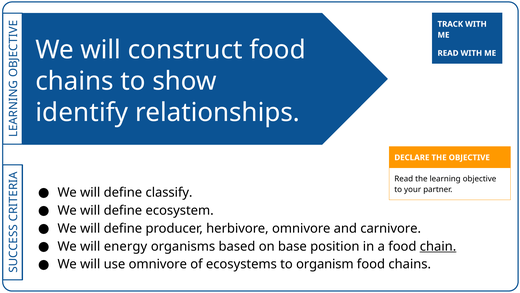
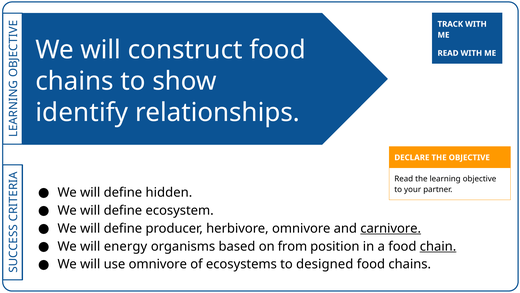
classify: classify -> hidden
carnivore underline: none -> present
base: base -> from
organism: organism -> designed
